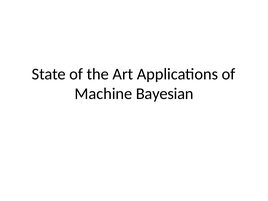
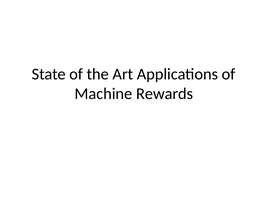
Bayesian: Bayesian -> Rewards
